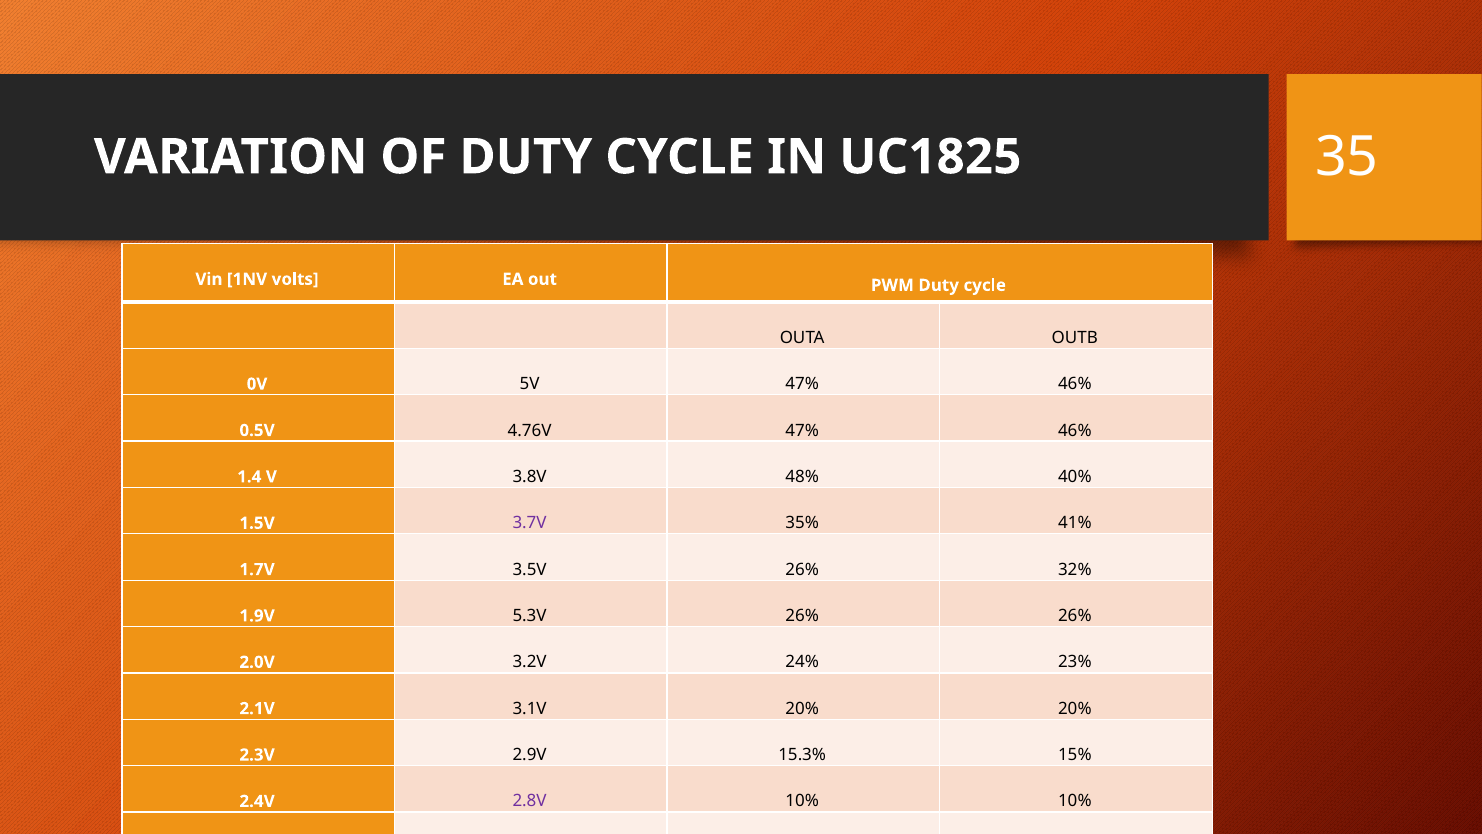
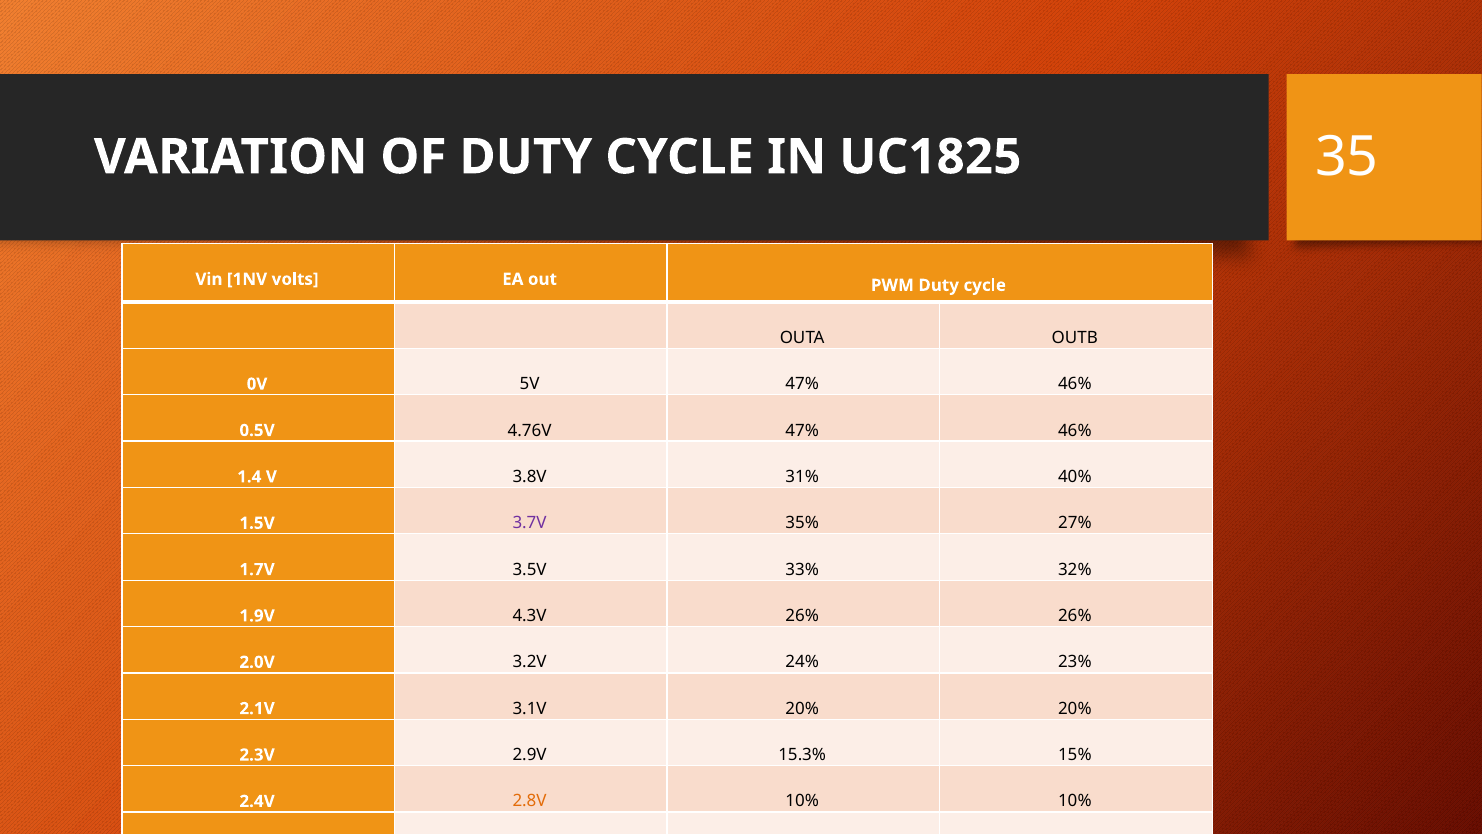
48%: 48% -> 31%
41%: 41% -> 27%
3.5V 26%: 26% -> 33%
5.3V: 5.3V -> 4.3V
2.8V colour: purple -> orange
